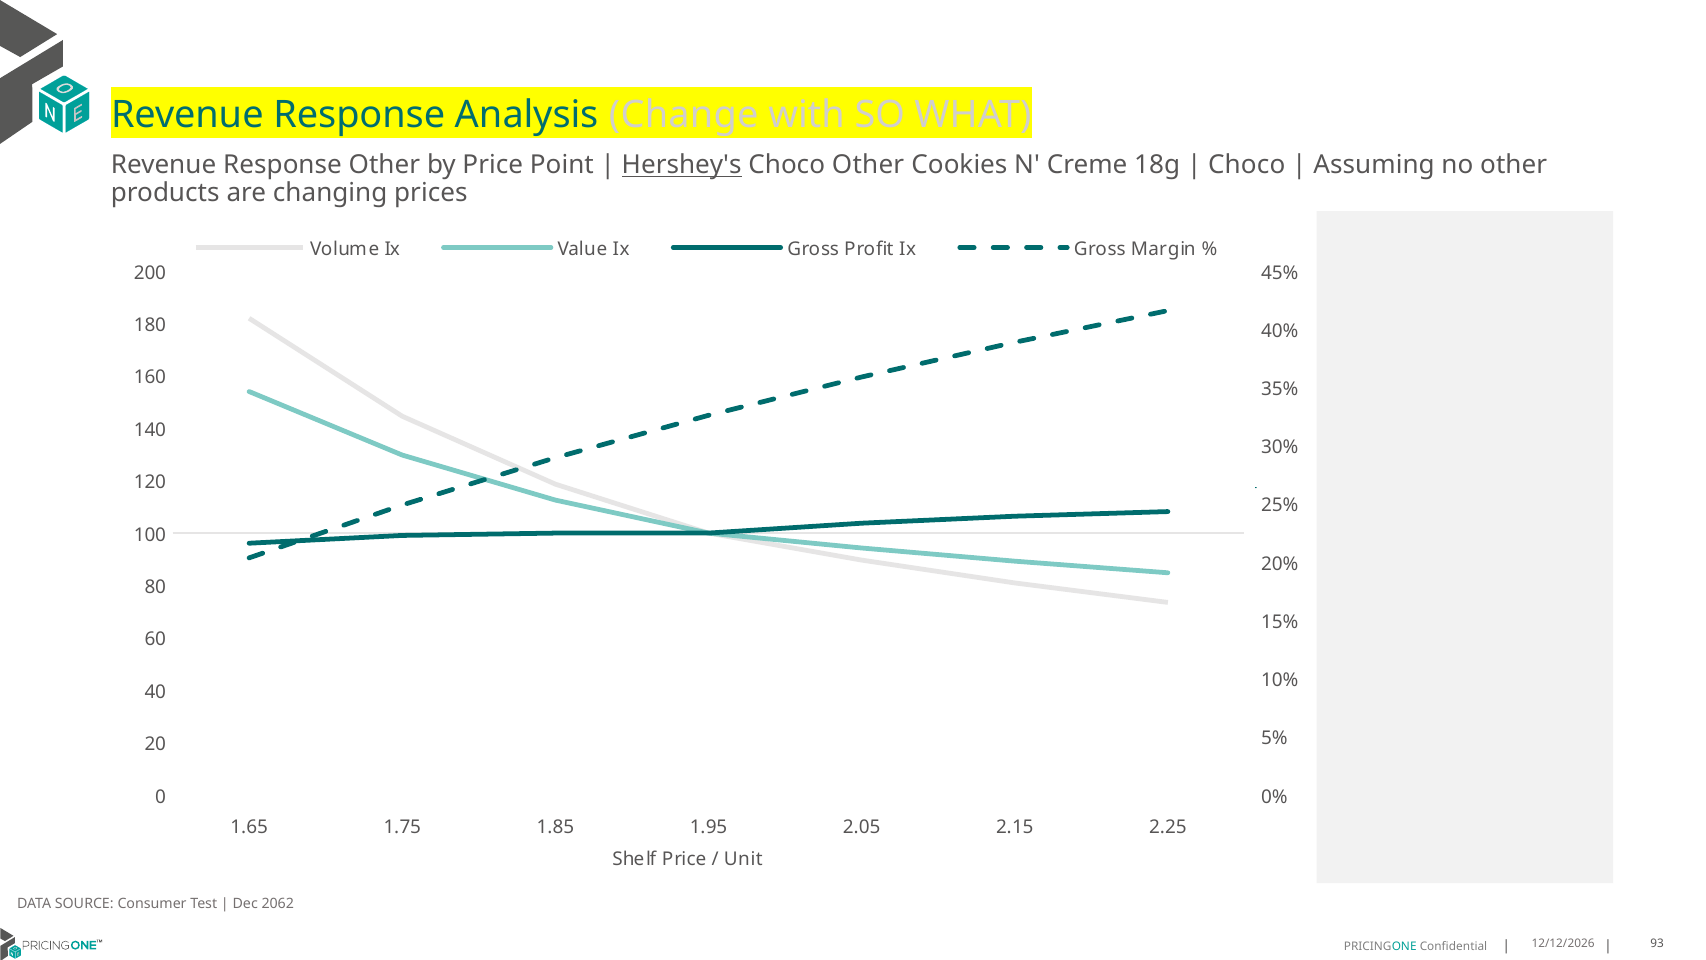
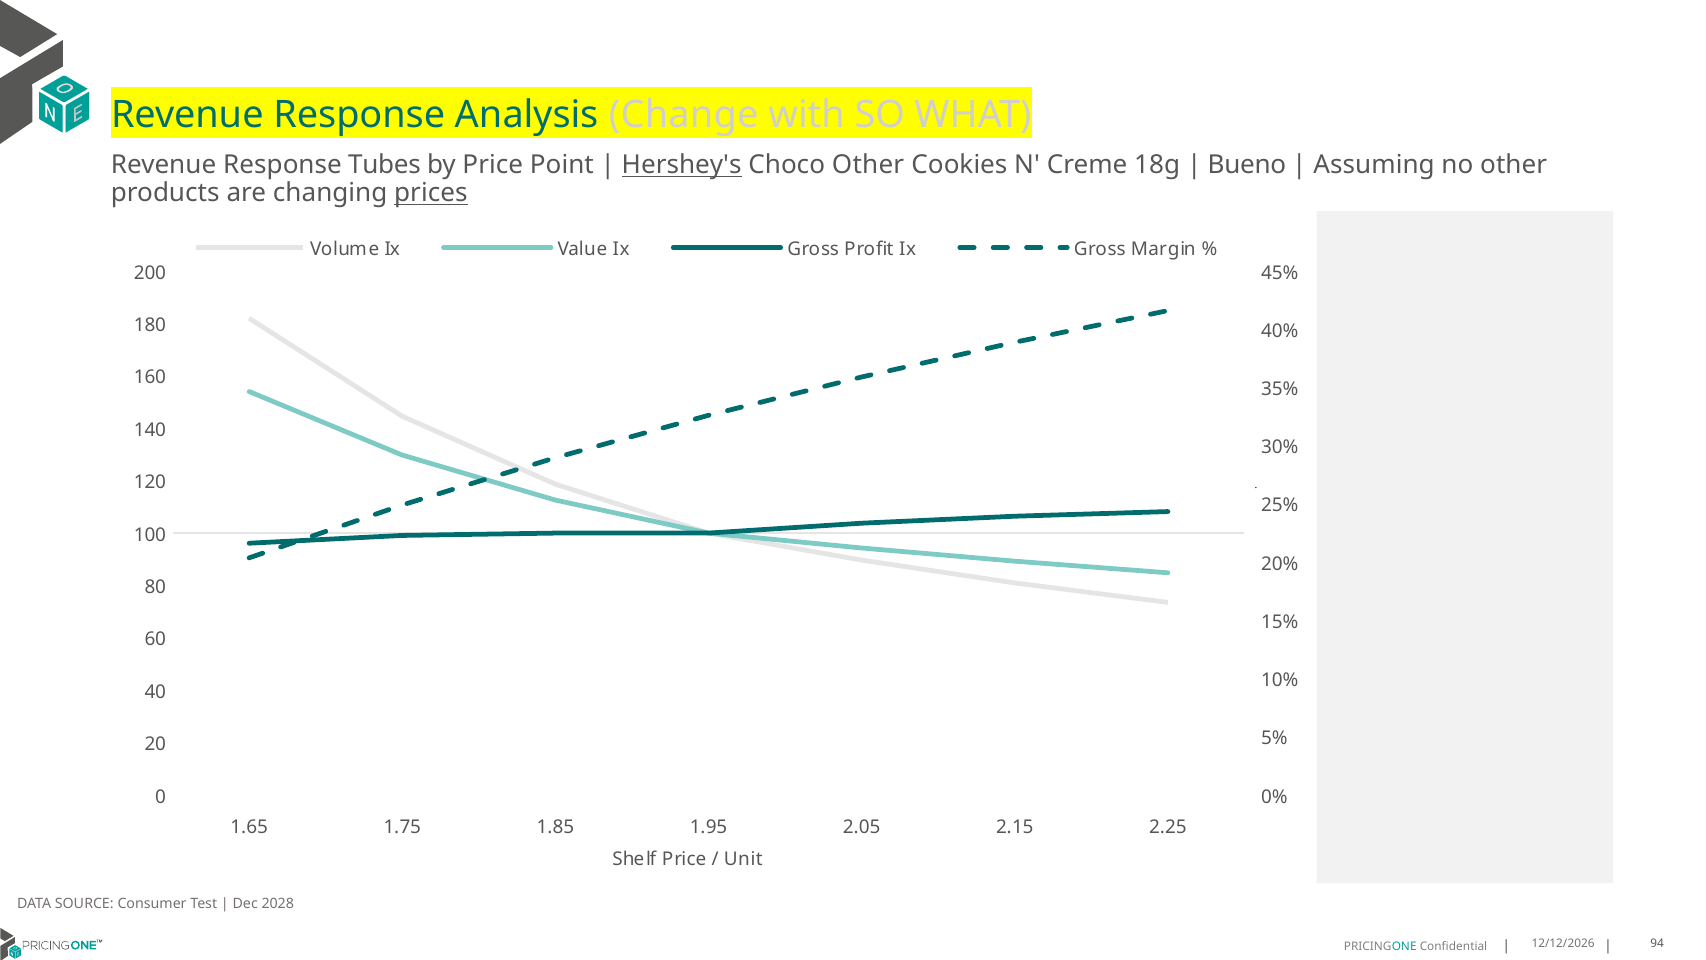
Response Other: Other -> Tubes
Choco at (1247, 165): Choco -> Bueno
prices underline: none -> present
2062: 2062 -> 2028
93: 93 -> 94
